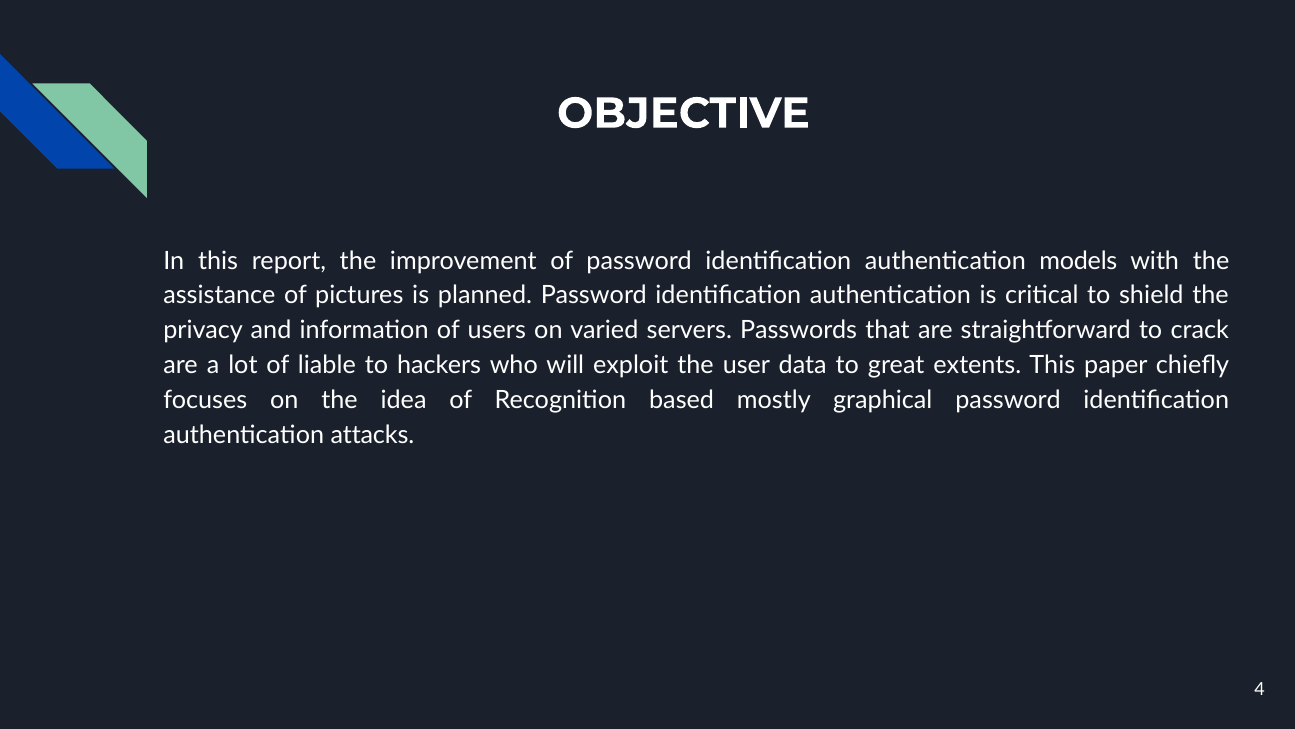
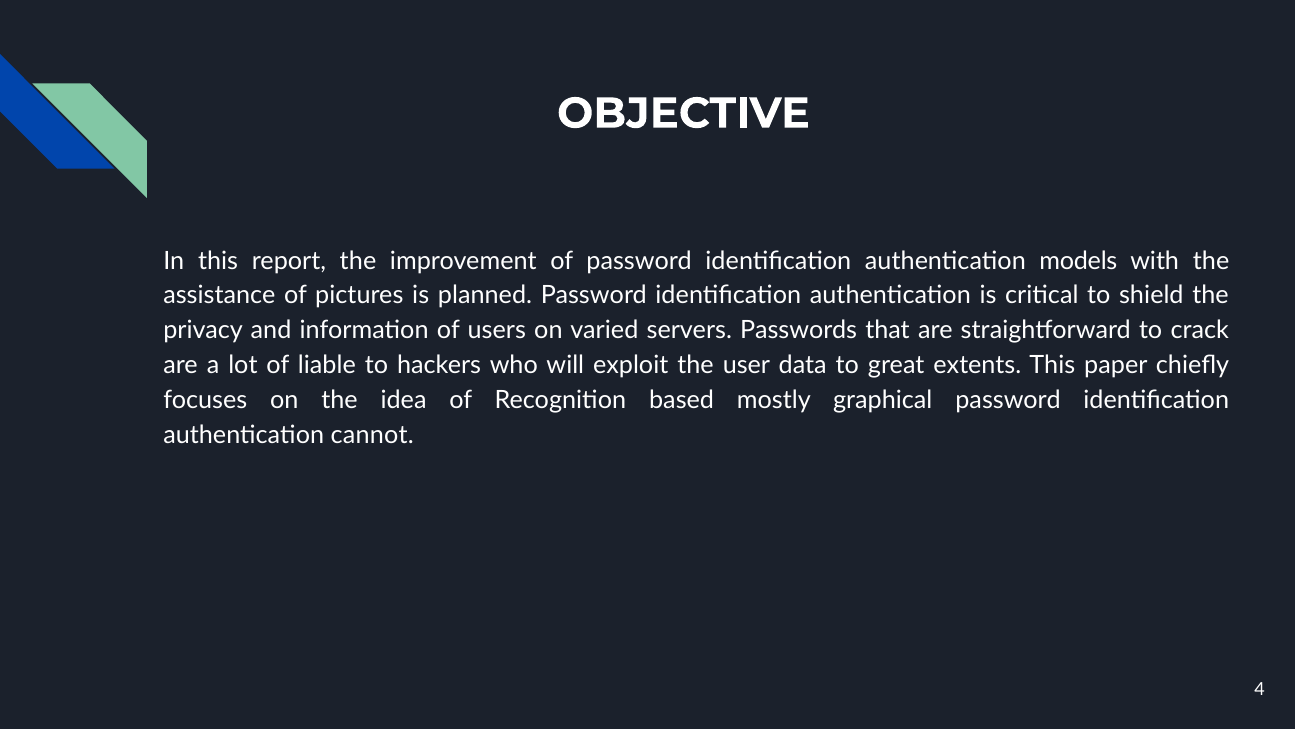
attacks: attacks -> cannot
